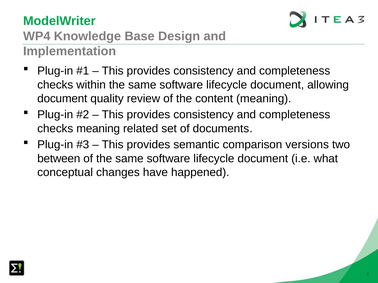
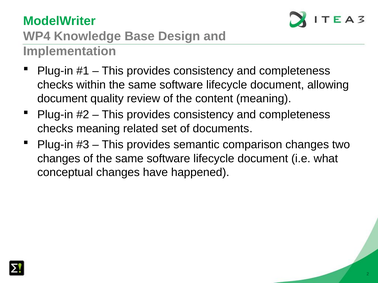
comparison versions: versions -> changes
between at (59, 159): between -> changes
